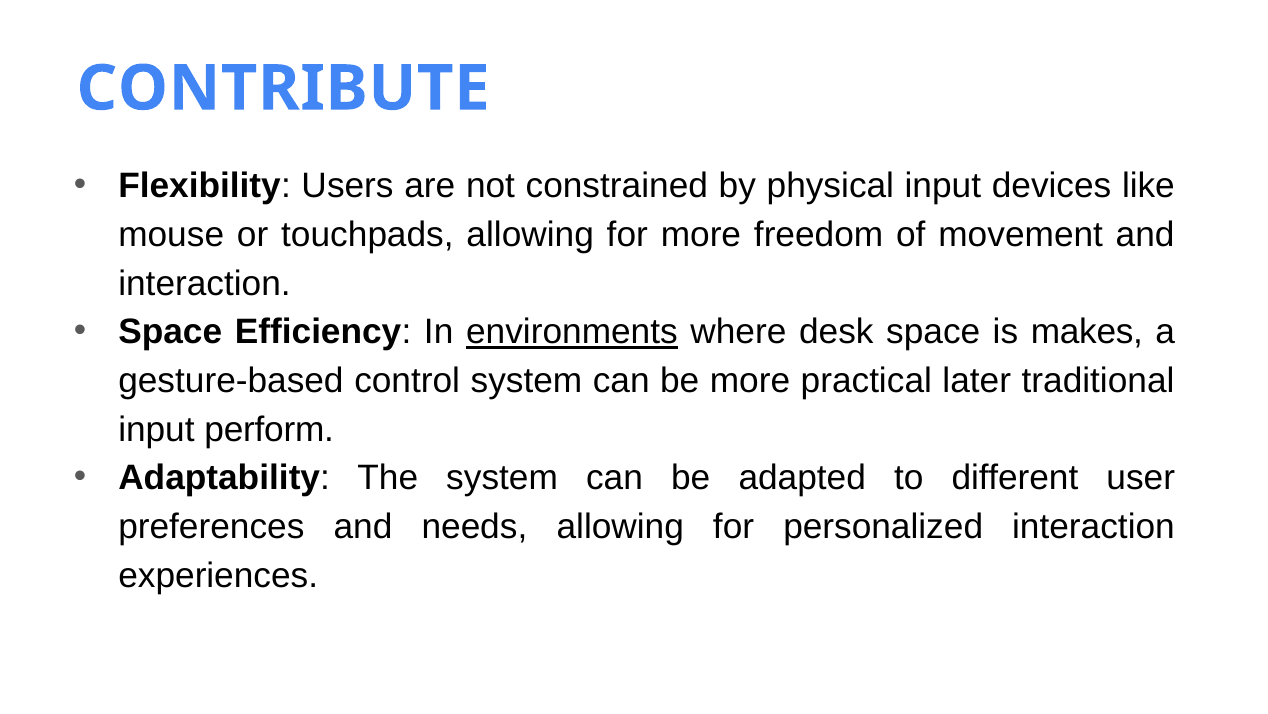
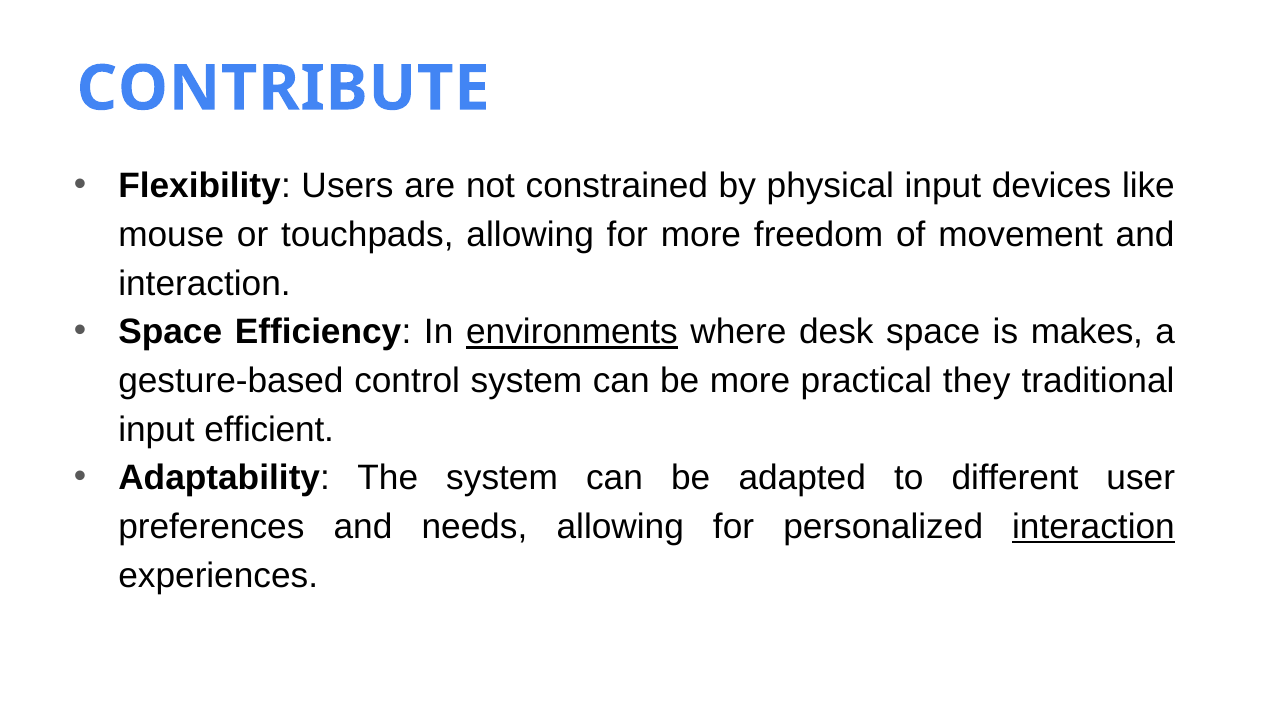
later: later -> they
perform: perform -> efficient
interaction at (1093, 526) underline: none -> present
